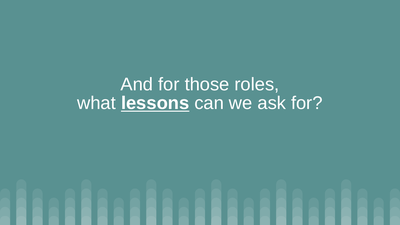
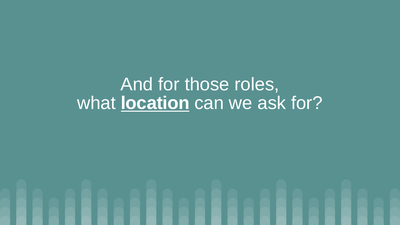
lessons: lessons -> location
